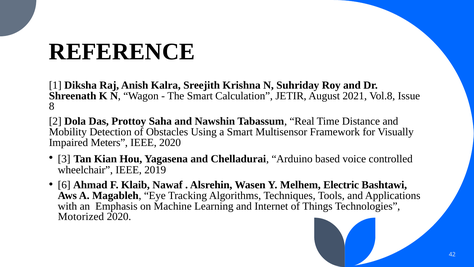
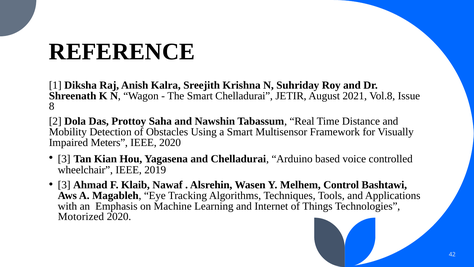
Smart Calculation: Calculation -> Chelladurai
6 at (64, 185): 6 -> 3
Electric: Electric -> Control
